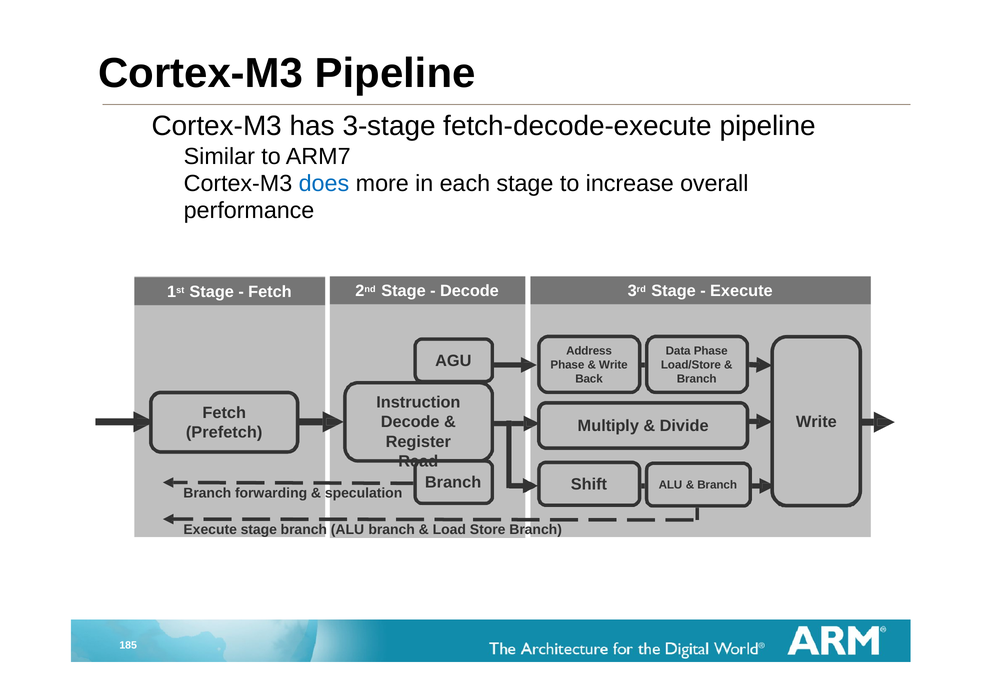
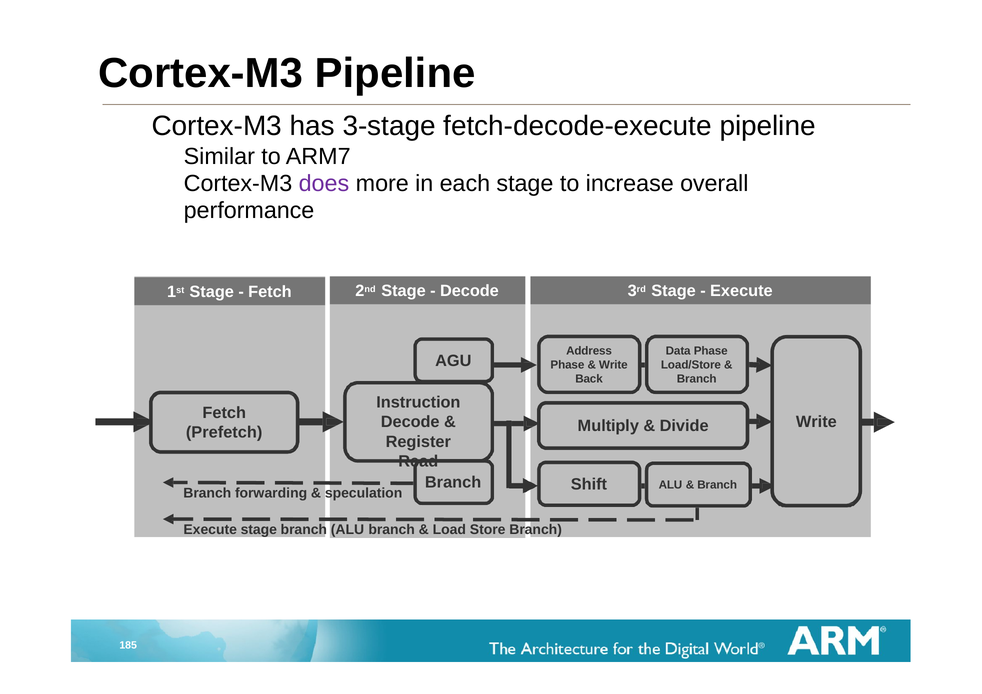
does colour: blue -> purple
